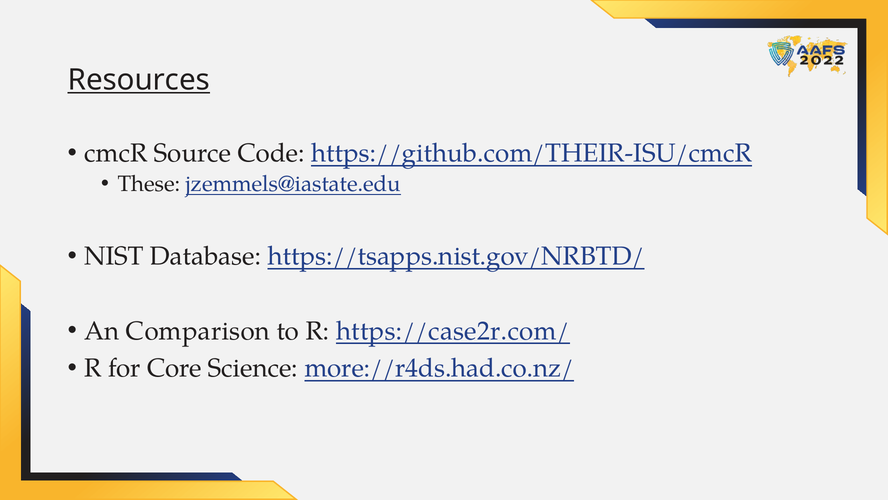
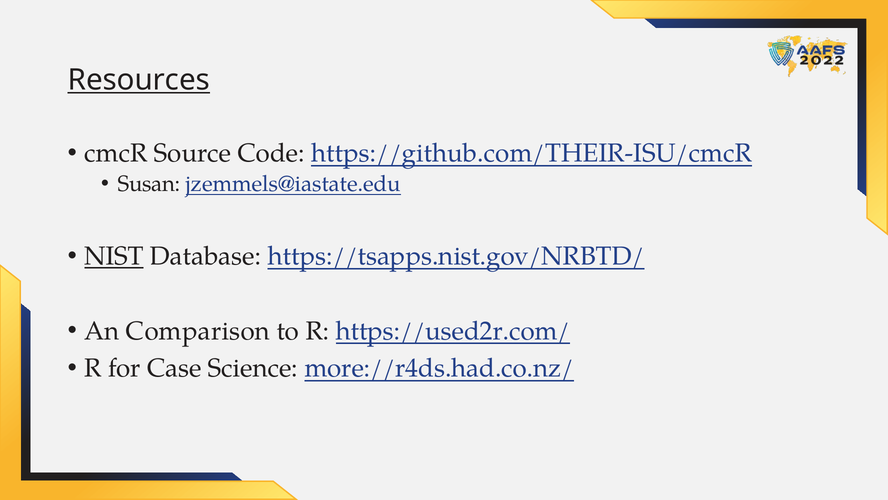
These: These -> Susan
NIST underline: none -> present
https://case2r.com/: https://case2r.com/ -> https://used2r.com/
Core: Core -> Case
